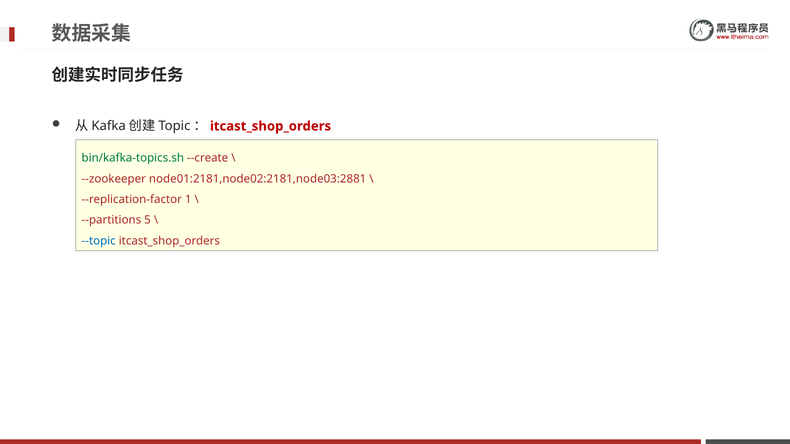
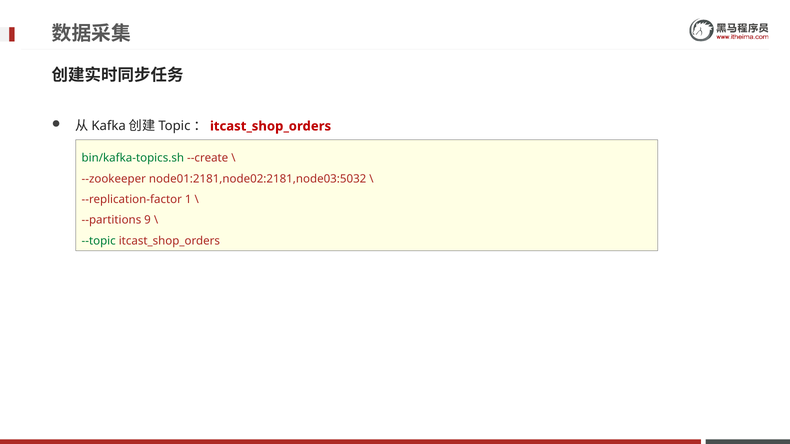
node01:2181,node02:2181,node03:2881: node01:2181,node02:2181,node03:2881 -> node01:2181,node02:2181,node03:5032
5: 5 -> 9
--topic colour: blue -> green
